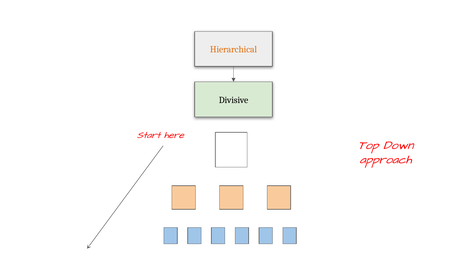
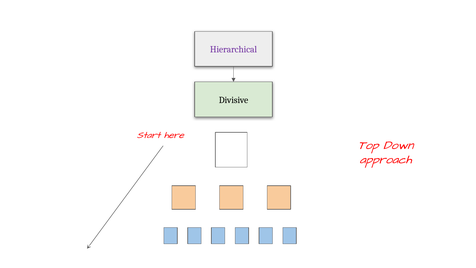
Hierarchical colour: orange -> purple
